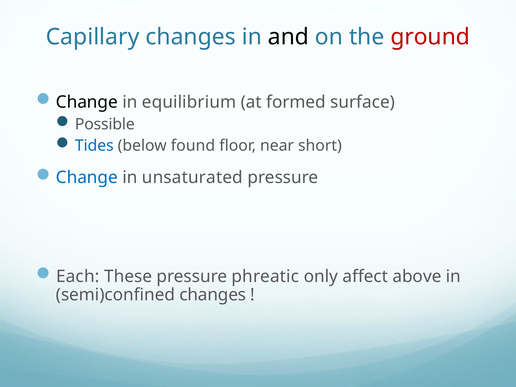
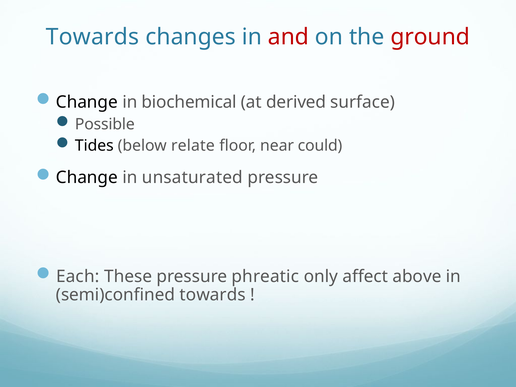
Capillary at (93, 37): Capillary -> Towards
and colour: black -> red
equilibrium: equilibrium -> biochemical
formed: formed -> derived
Tides colour: blue -> black
found: found -> relate
short: short -> could
Change at (87, 178) colour: blue -> black
semi)confined changes: changes -> towards
